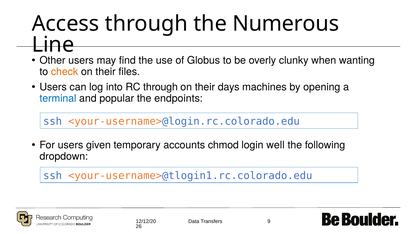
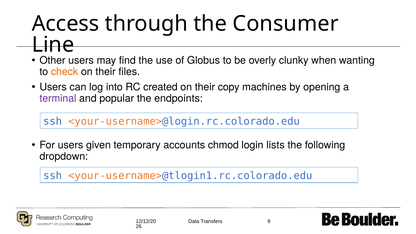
Numerous: Numerous -> Consumer
RC through: through -> created
days: days -> copy
terminal colour: blue -> purple
well: well -> lists
